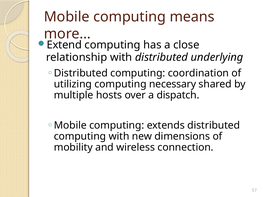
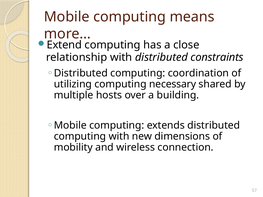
underlying: underlying -> constraints
dispatch: dispatch -> building
